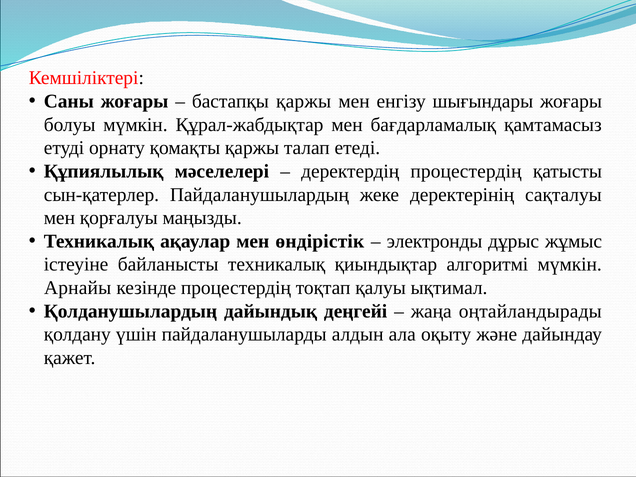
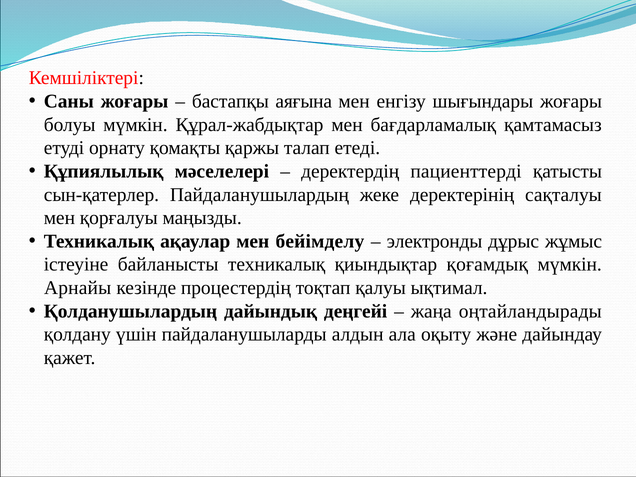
бастапқы қаржы: қаржы -> аяғына
деректердің процестердің: процестердің -> пациенттерді
өндірістік: өндірістік -> бейімделу
алгоритмі: алгоритмі -> қоғамдық
